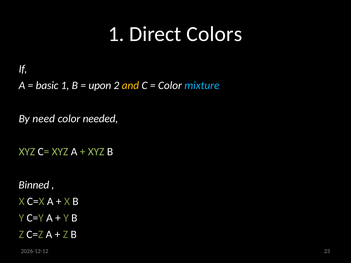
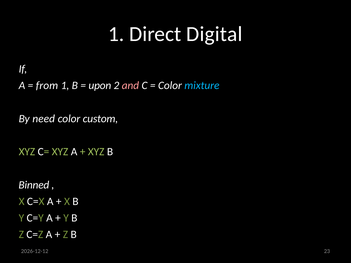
Colors: Colors -> Digital
basic: basic -> from
and colour: yellow -> pink
needed: needed -> custom
